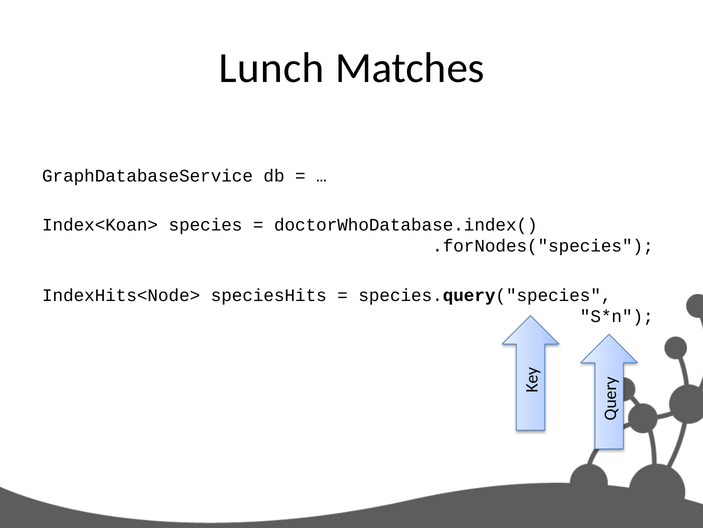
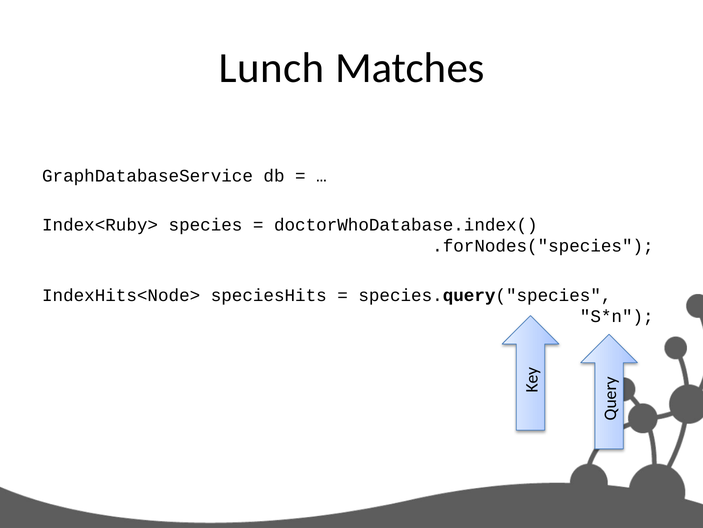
Index<Koan>: Index<Koan> -> Index<Ruby>
